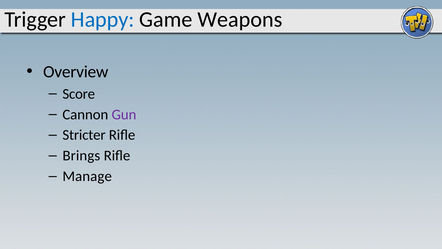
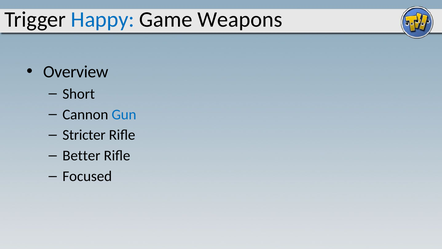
Score: Score -> Short
Gun colour: purple -> blue
Brings: Brings -> Better
Manage: Manage -> Focused
